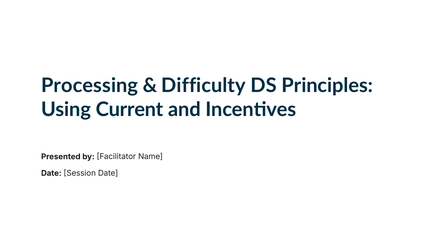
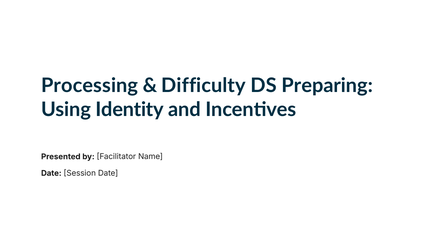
Principles: Principles -> Preparing
Current: Current -> Identity
